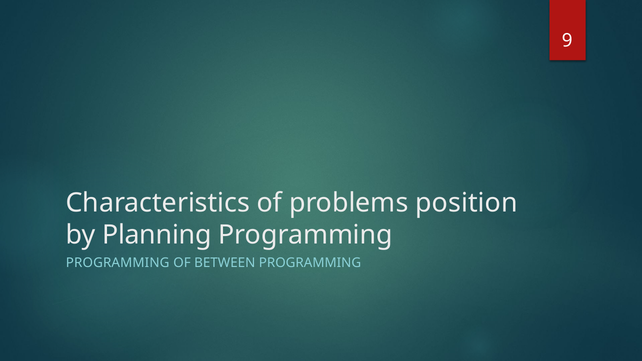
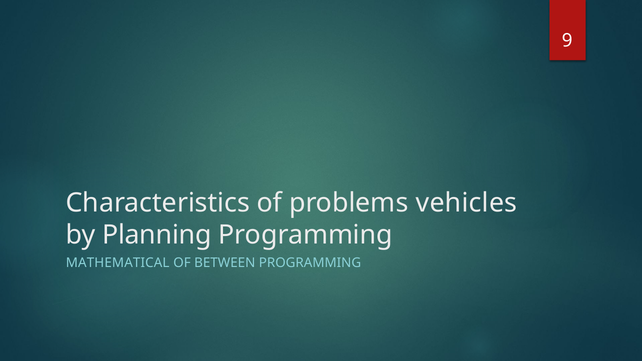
position: position -> vehicles
PROGRAMMING at (118, 263): PROGRAMMING -> MATHEMATICAL
